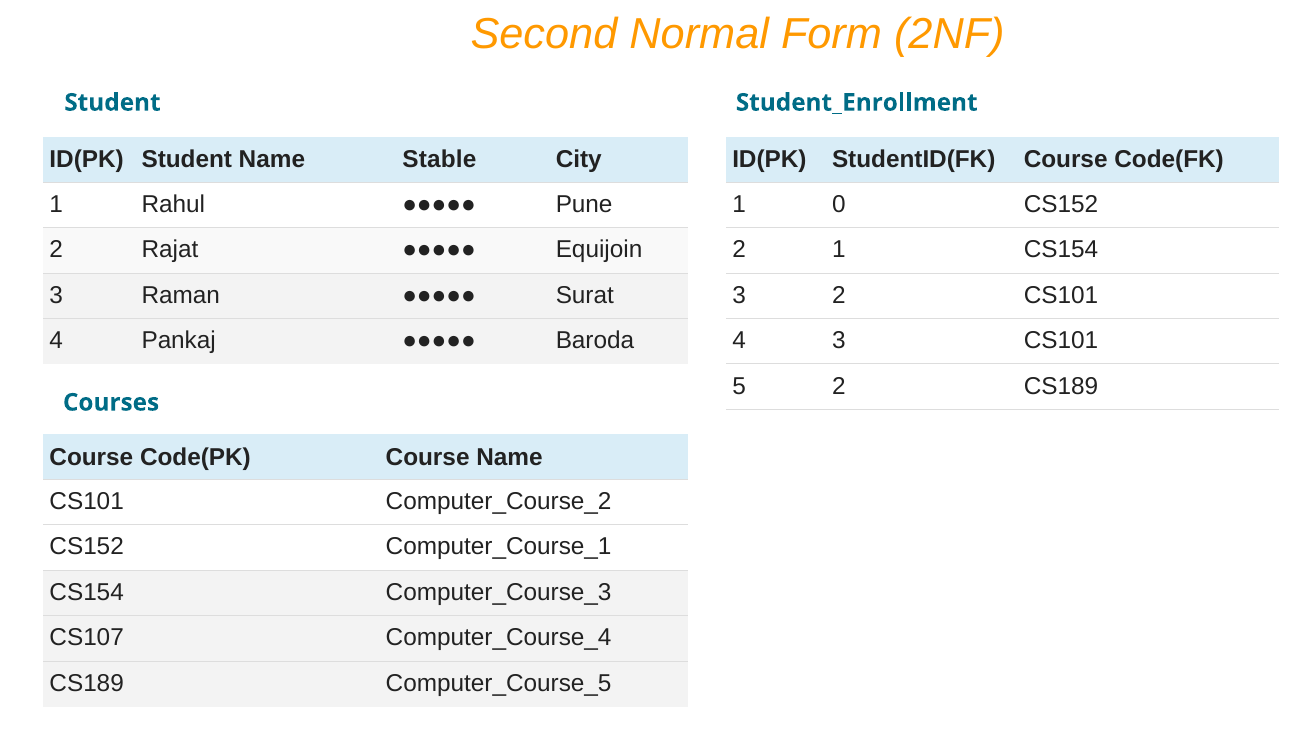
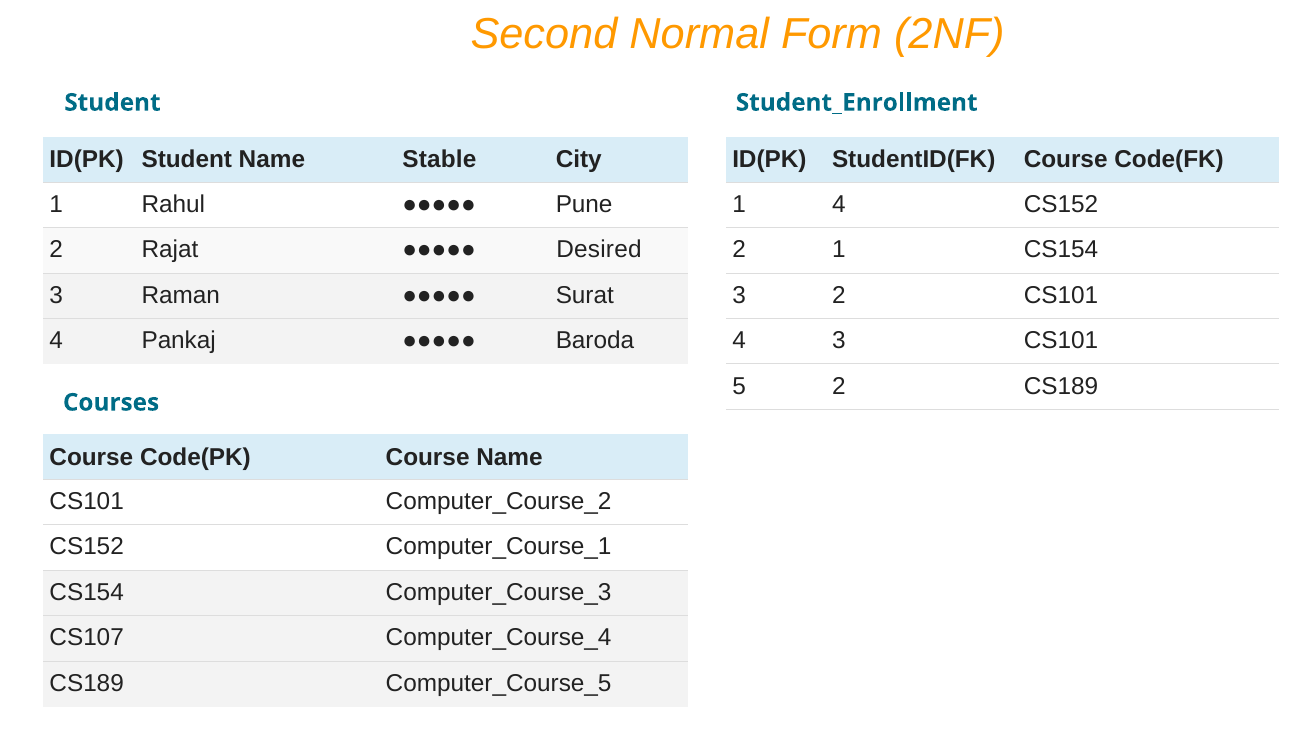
1 0: 0 -> 4
Equijoin: Equijoin -> Desired
